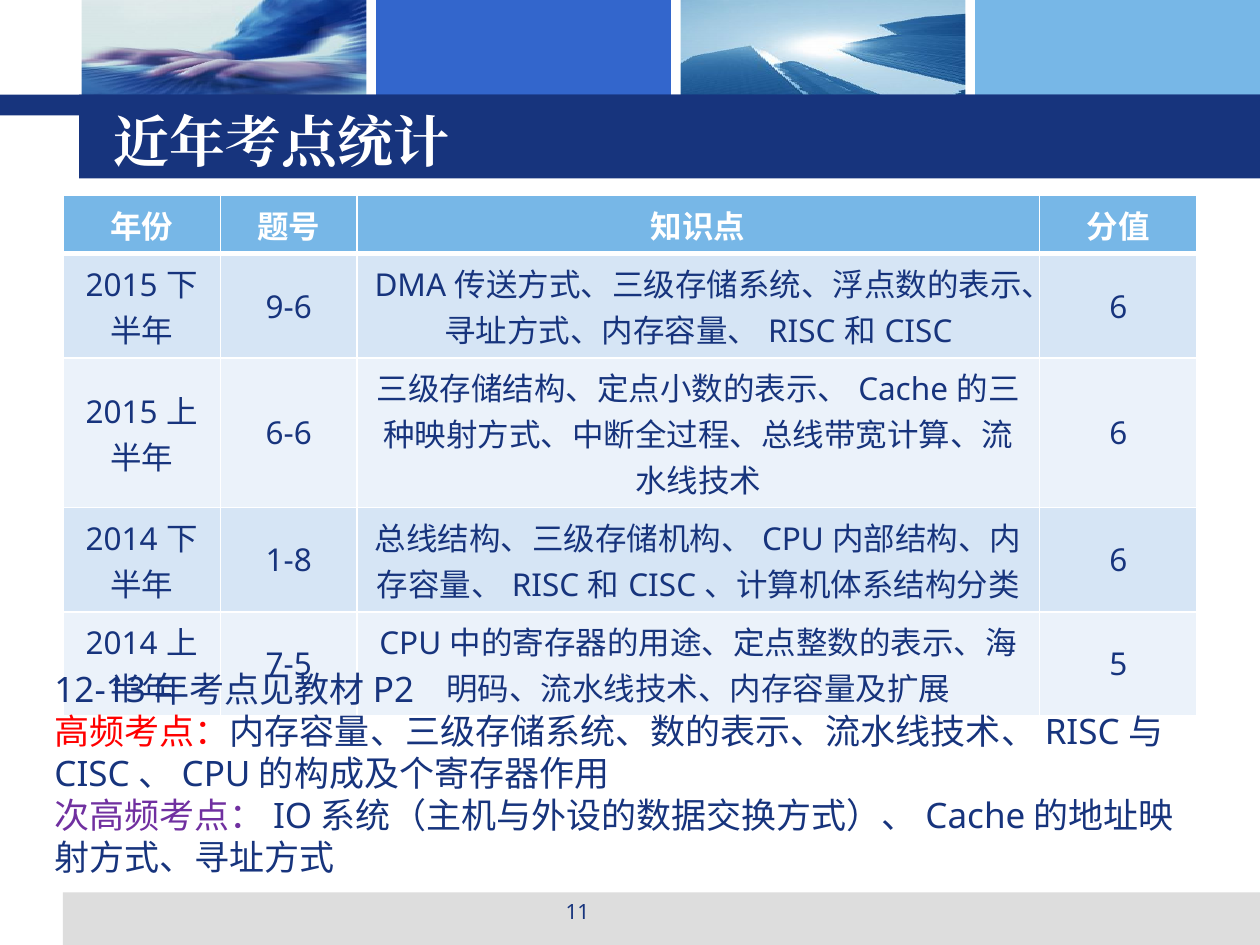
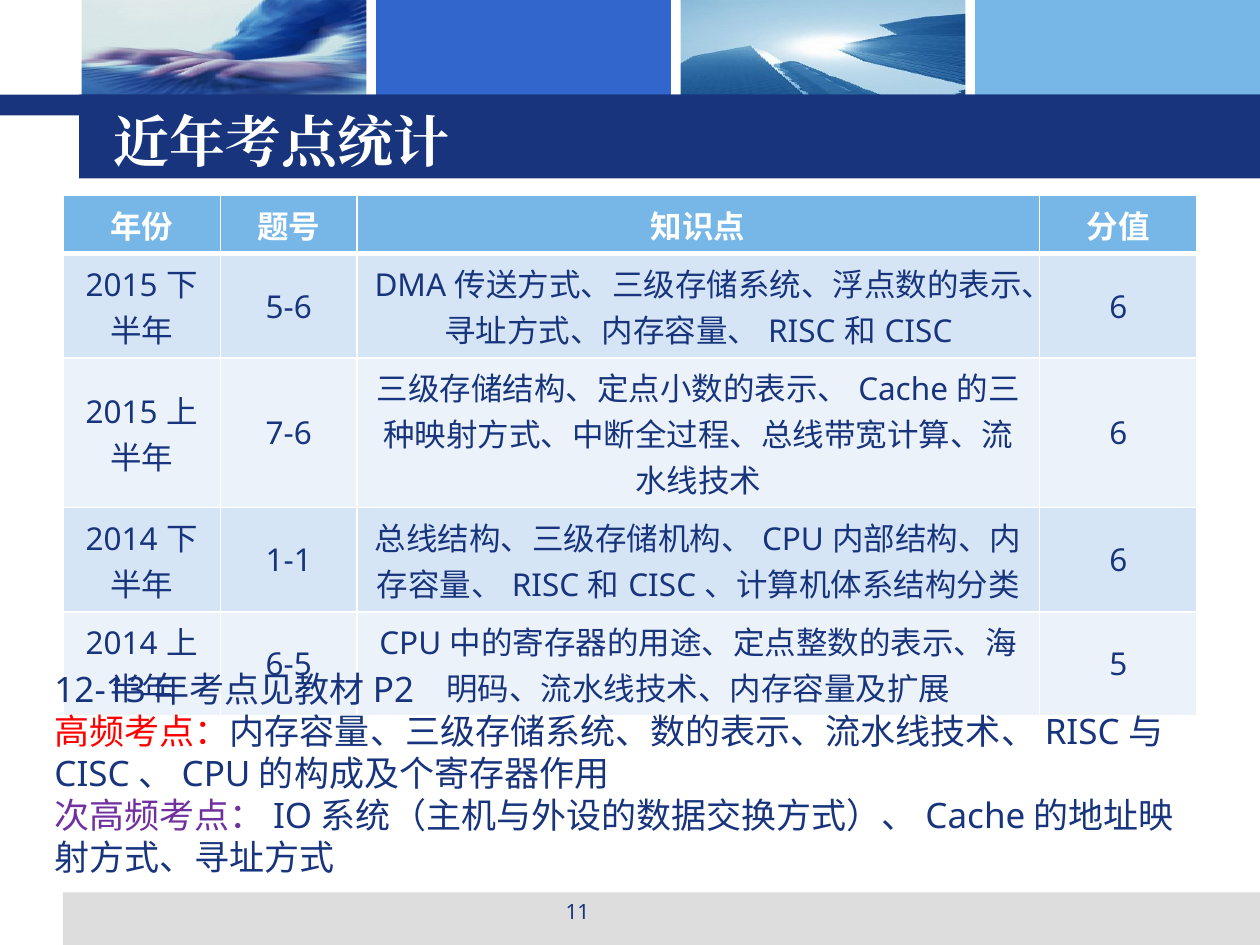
9-6: 9-6 -> 5-6
6-6: 6-6 -> 7-6
1-8: 1-8 -> 1-1
7-5: 7-5 -> 6-5
